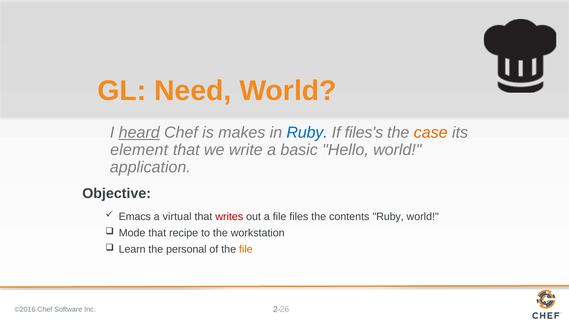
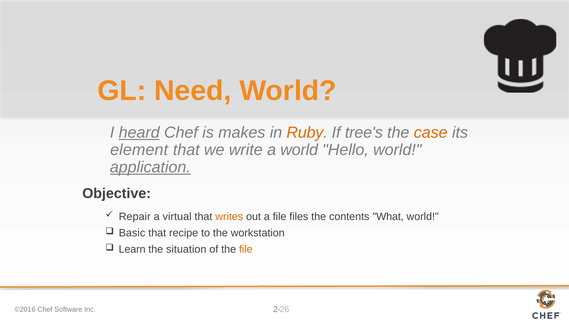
Ruby at (307, 133) colour: blue -> orange
files's: files's -> tree's
a basic: basic -> world
application underline: none -> present
Emacs: Emacs -> Repair
writes colour: red -> orange
contents Ruby: Ruby -> What
Mode: Mode -> Basic
personal: personal -> situation
